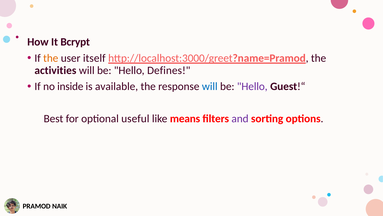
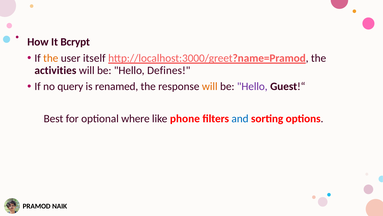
inside: inside -> query
available: available -> renamed
will at (210, 86) colour: blue -> orange
useful: useful -> where
means: means -> phone
and colour: purple -> blue
